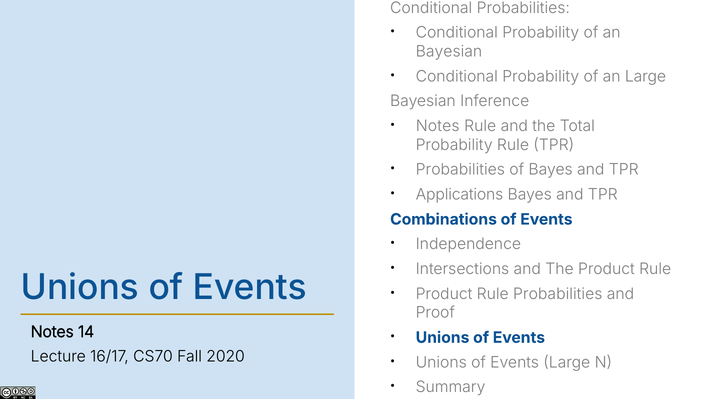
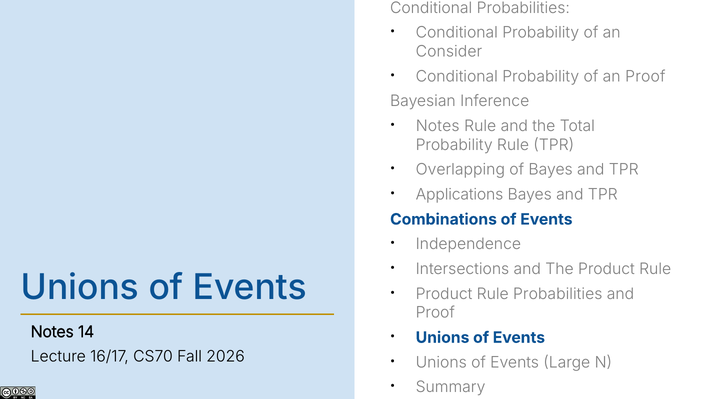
Bayesian at (449, 52): Bayesian -> Consider
an Large: Large -> Proof
Probabilities at (460, 170): Probabilities -> Overlapping
2020: 2020 -> 2026
